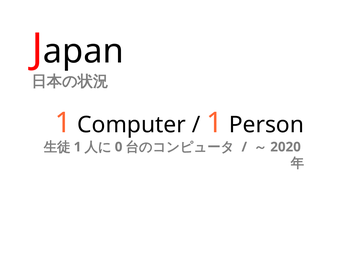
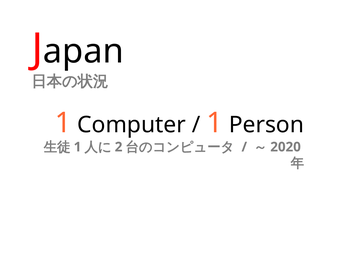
0: 0 -> 2
